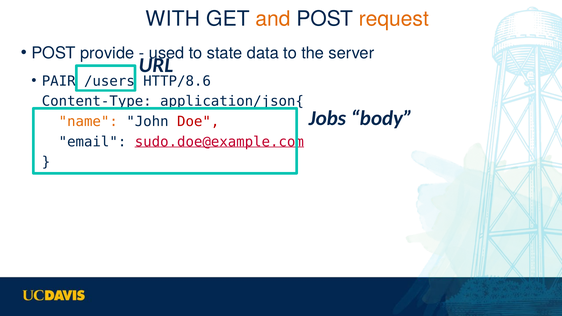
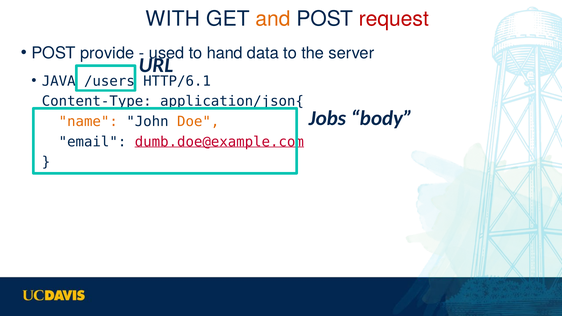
request colour: orange -> red
state: state -> hand
PAIR: PAIR -> JAVA
HTTP/8.6: HTTP/8.6 -> HTTP/6.1
Doe colour: red -> orange
sudo.doe@example.com: sudo.doe@example.com -> dumb.doe@example.com
